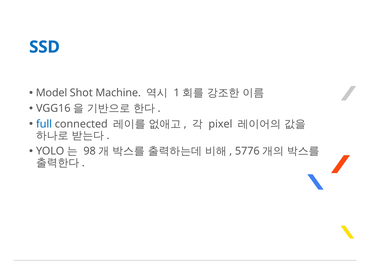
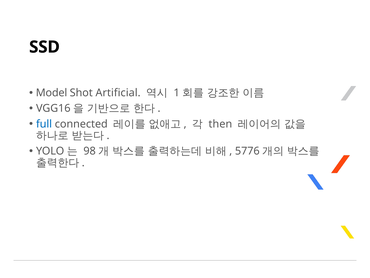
SSD colour: blue -> black
Machine: Machine -> Artificial
pixel: pixel -> then
